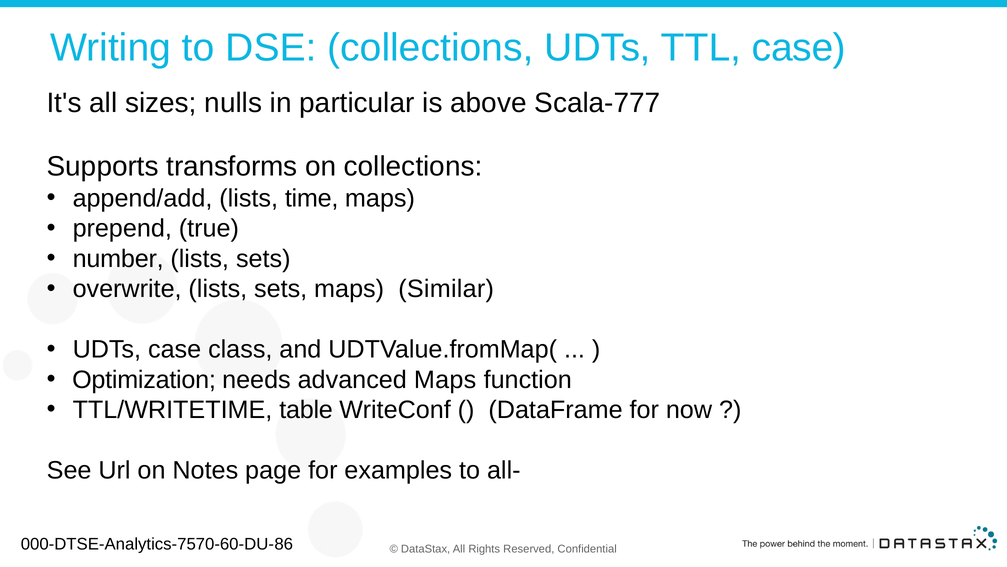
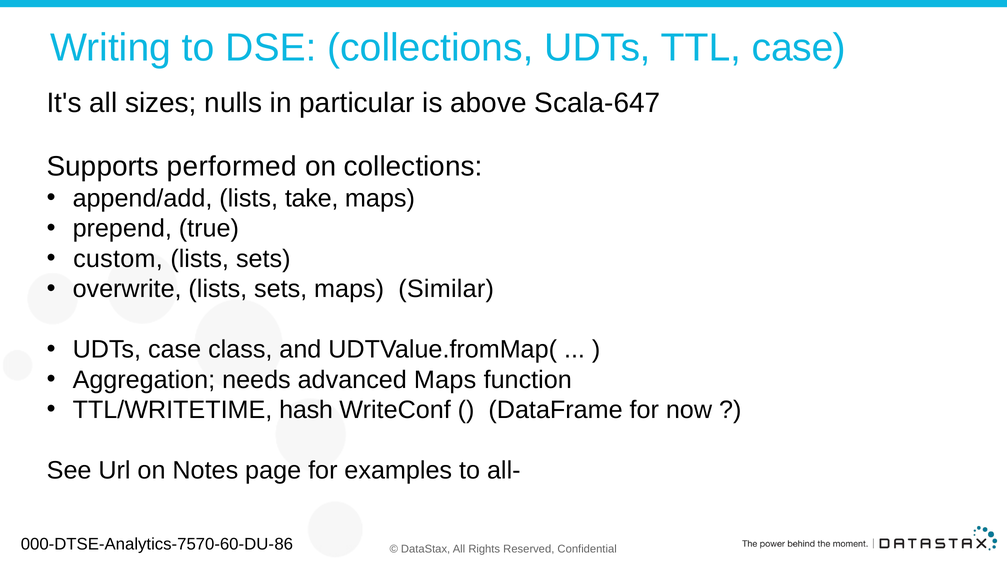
Scala-777: Scala-777 -> Scala-647
transforms: transforms -> performed
time: time -> take
number: number -> custom
Optimization: Optimization -> Aggregation
table: table -> hash
